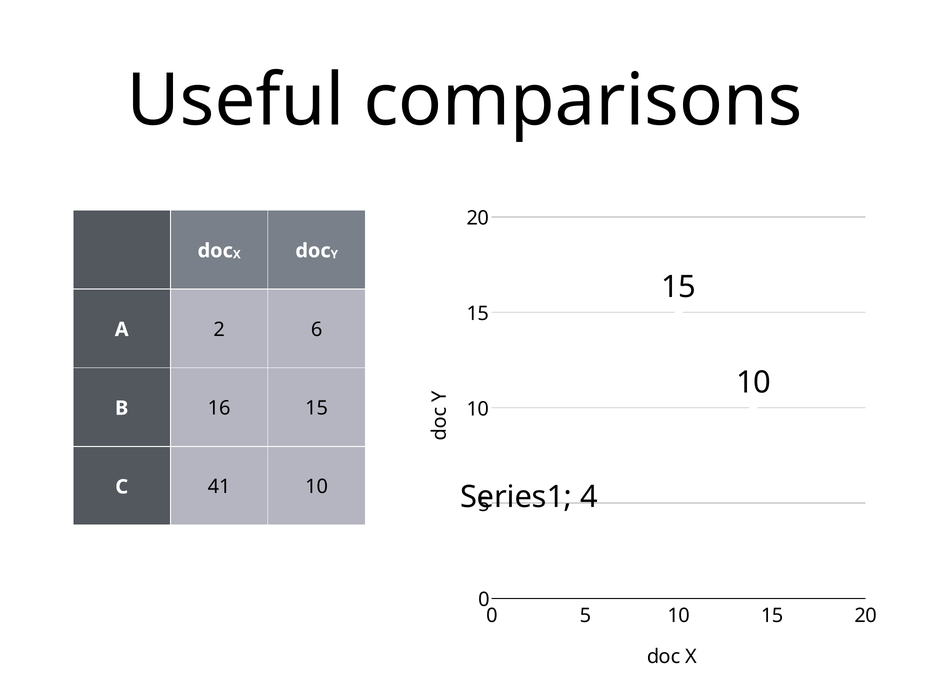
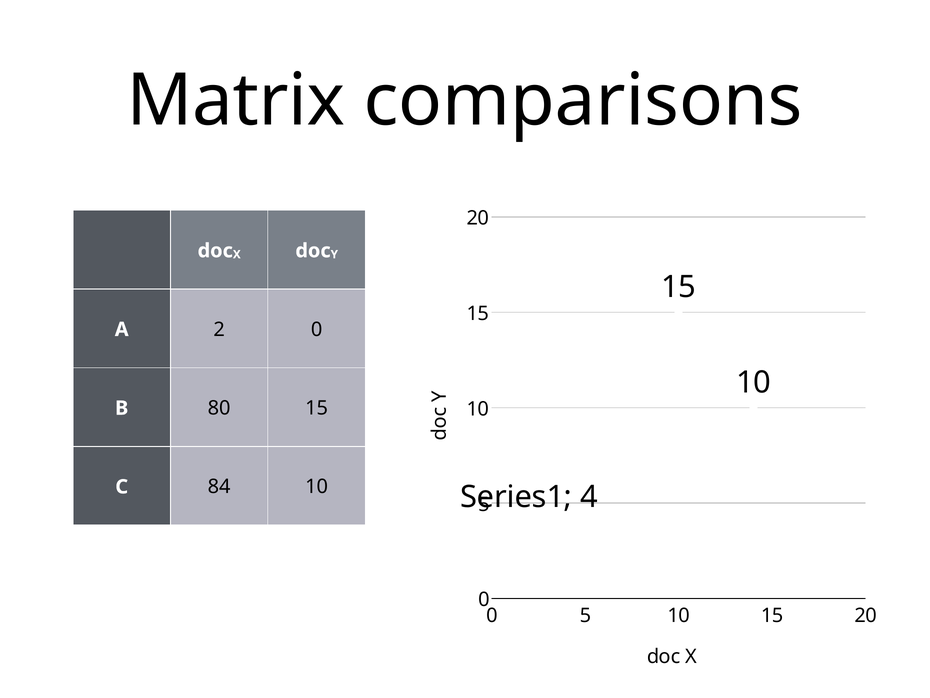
Useful: Useful -> Matrix
2 6: 6 -> 0
16: 16 -> 80
41: 41 -> 84
